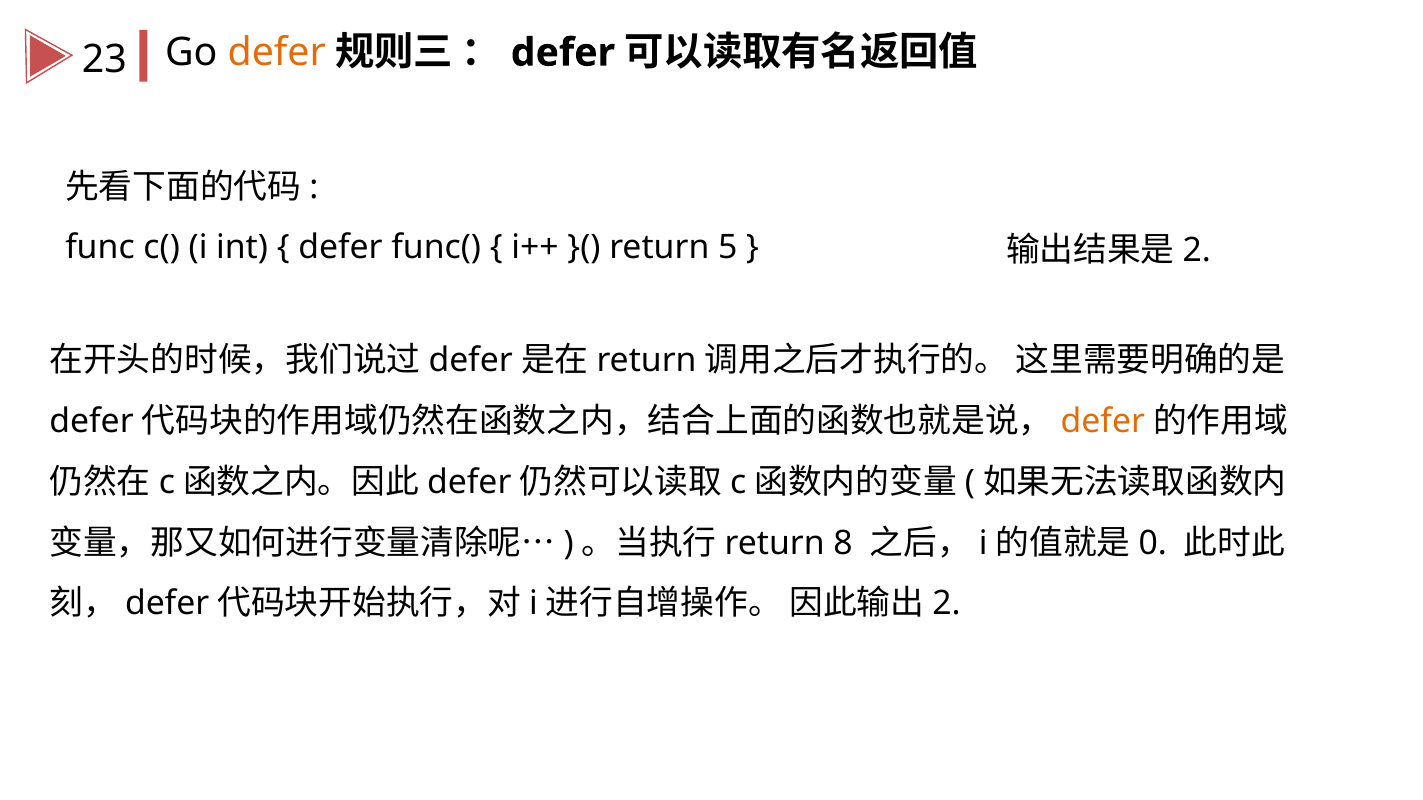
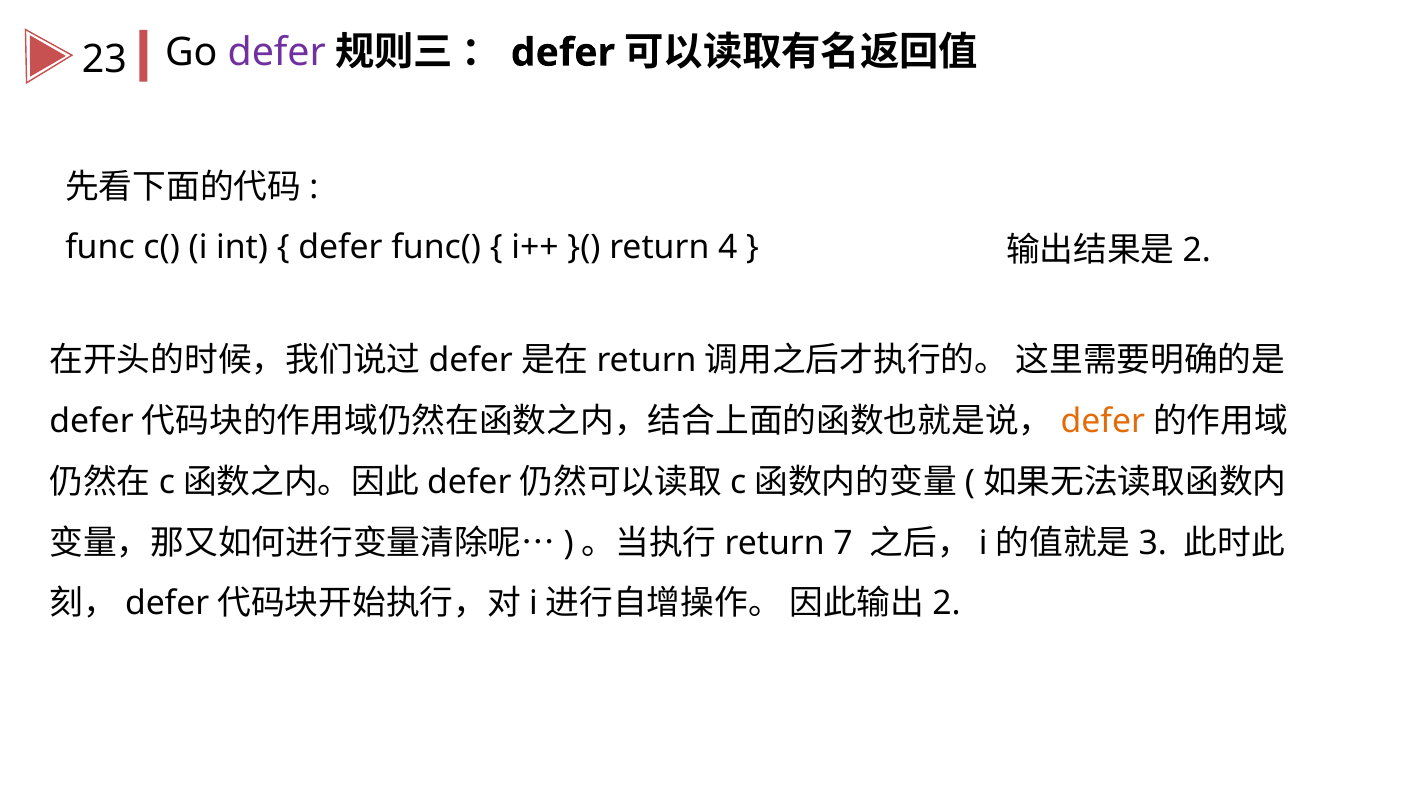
defer at (277, 53) colour: orange -> purple
5: 5 -> 4
8: 8 -> 7
0: 0 -> 3
